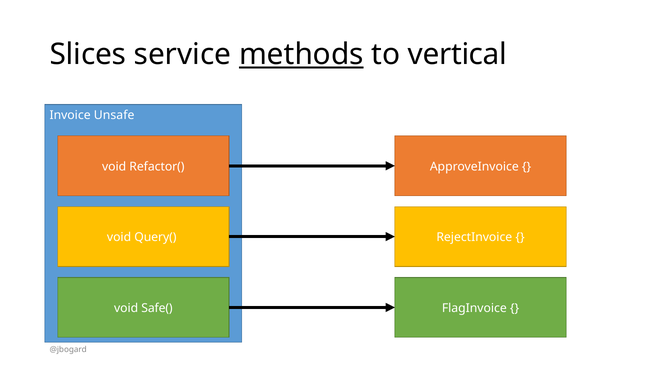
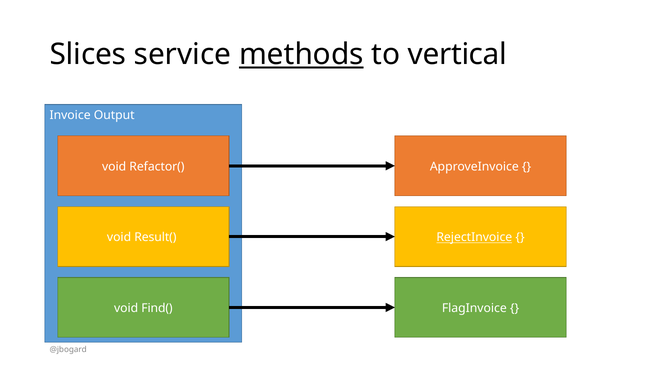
Unsafe: Unsafe -> Output
Query(: Query( -> Result(
RejectInvoice underline: none -> present
Safe(: Safe( -> Find(
